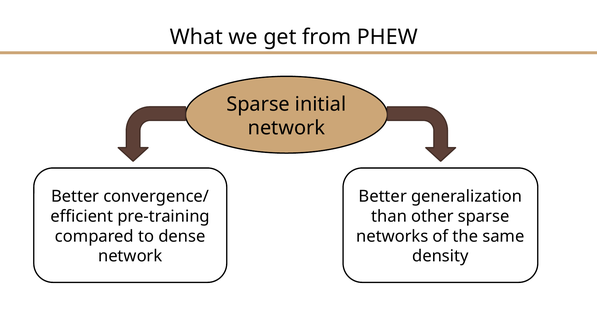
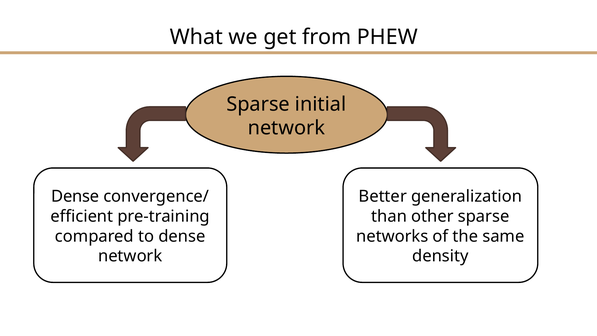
Better at (75, 196): Better -> Dense
